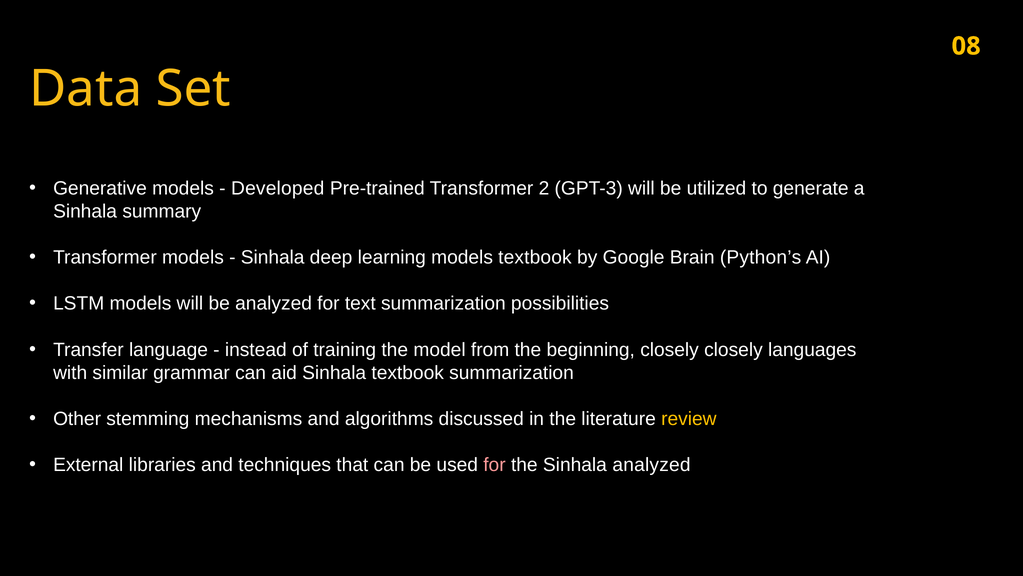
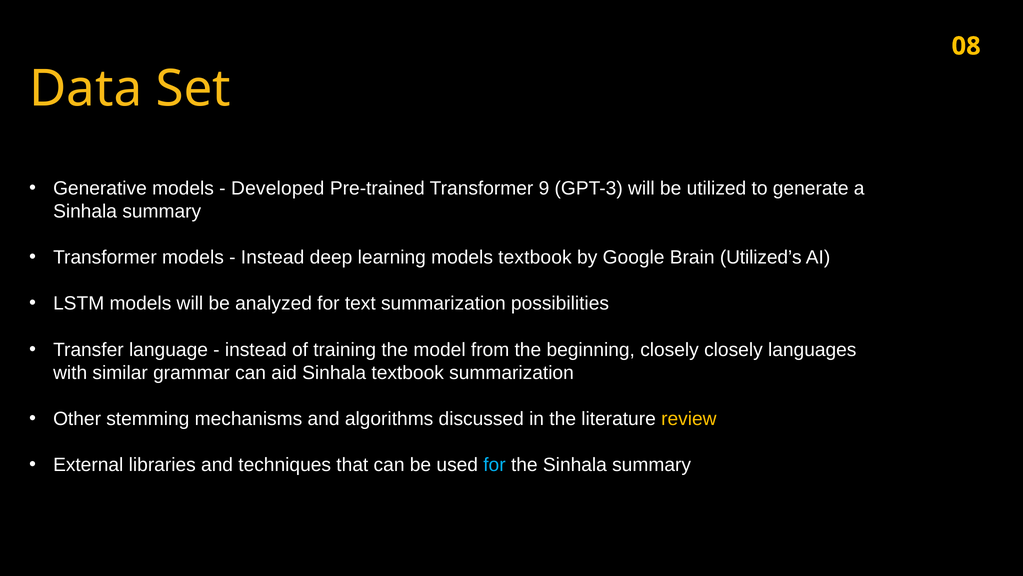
2: 2 -> 9
Sinhala at (273, 257): Sinhala -> Instead
Python’s: Python’s -> Utilized’s
for at (494, 464) colour: pink -> light blue
the Sinhala analyzed: analyzed -> summary
